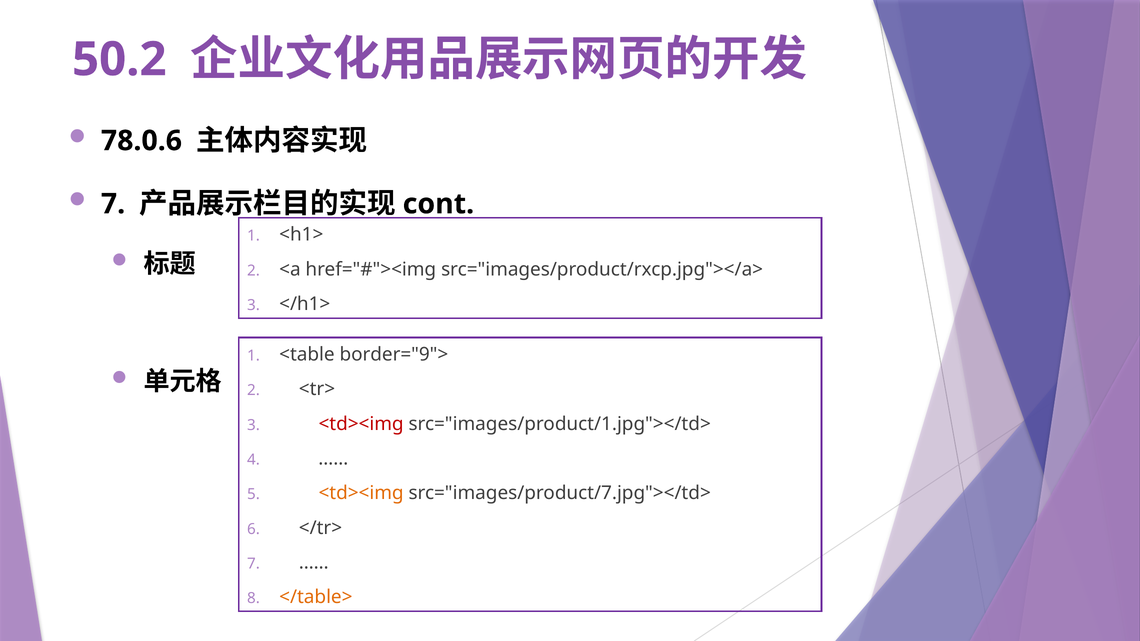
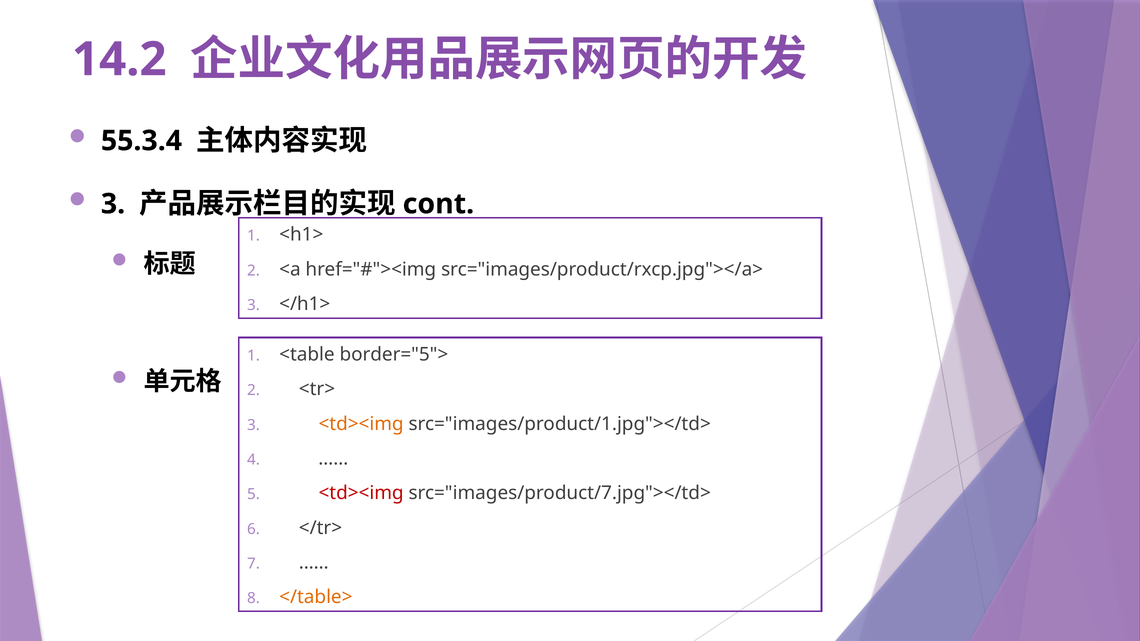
50.2: 50.2 -> 14.2
78.0.6: 78.0.6 -> 55.3.4
7 at (113, 204): 7 -> 3
border="9">: border="9"> -> border="5">
<td><img at (361, 424) colour: red -> orange
<td><img at (361, 493) colour: orange -> red
